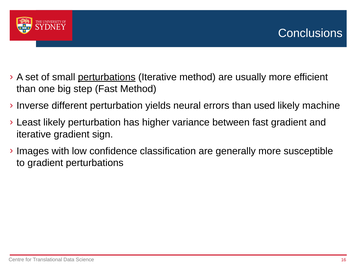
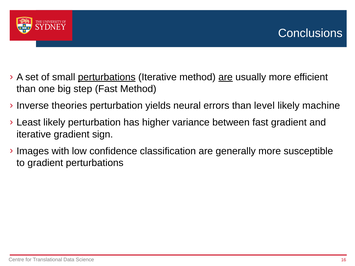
are at (226, 77) underline: none -> present
different: different -> theories
used: used -> level
